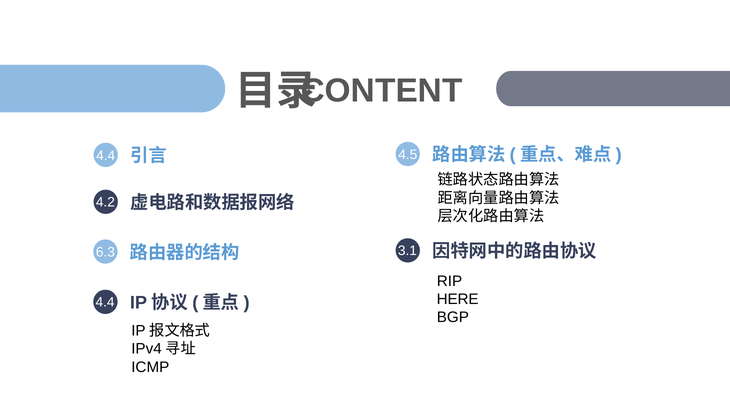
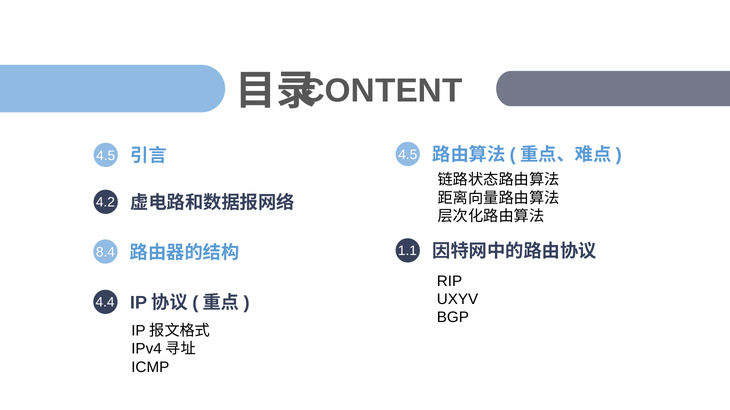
4.4 at (106, 156): 4.4 -> 4.5
3.1: 3.1 -> 1.1
6.3: 6.3 -> 8.4
HERE: HERE -> UXYV
